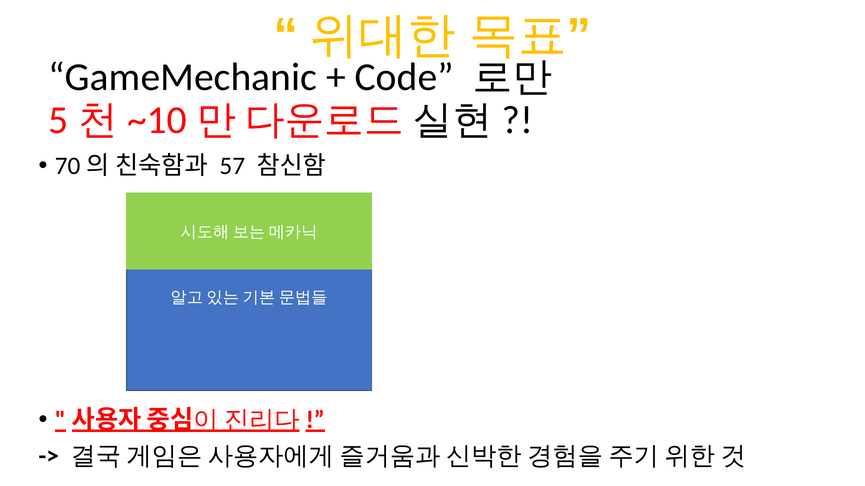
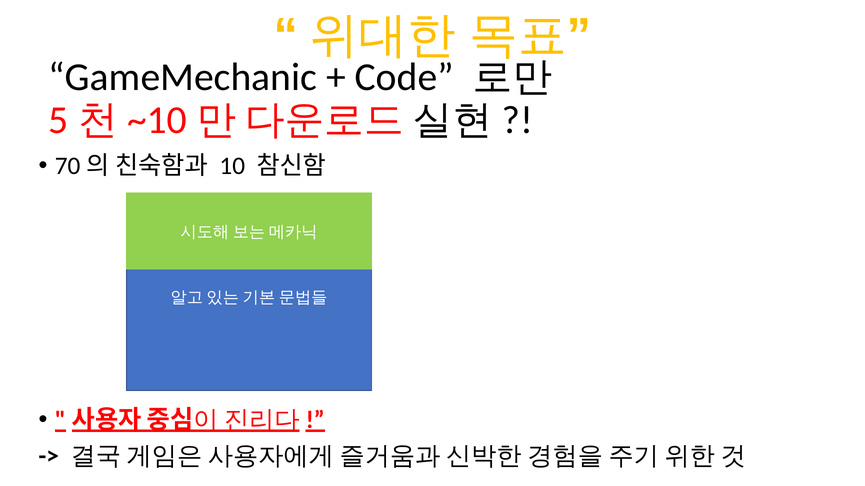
57: 57 -> 10
